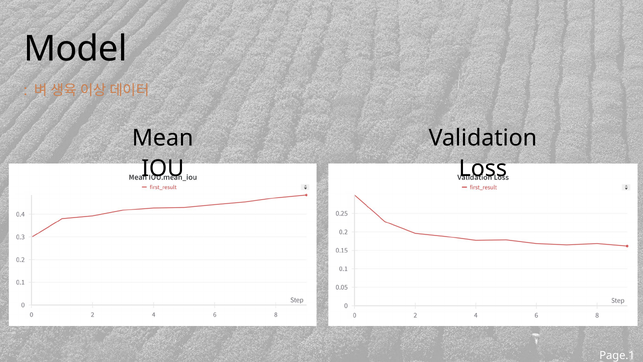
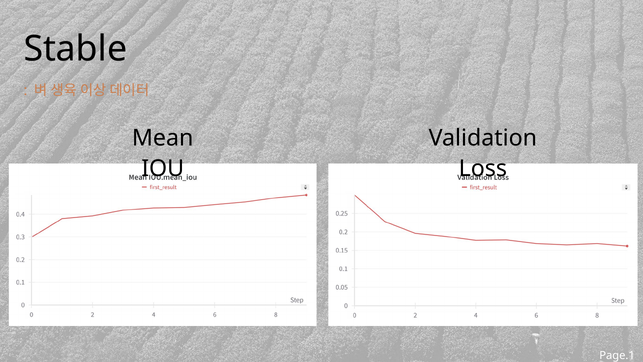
Model: Model -> Stable
